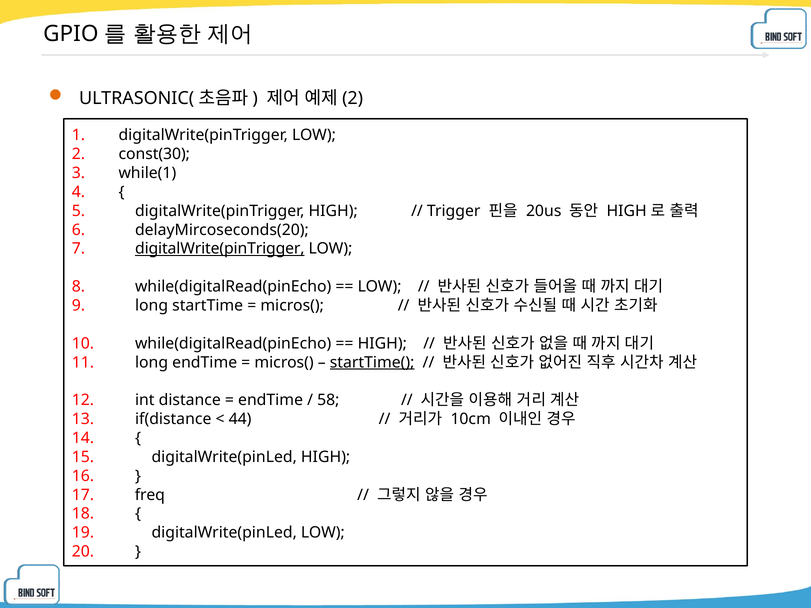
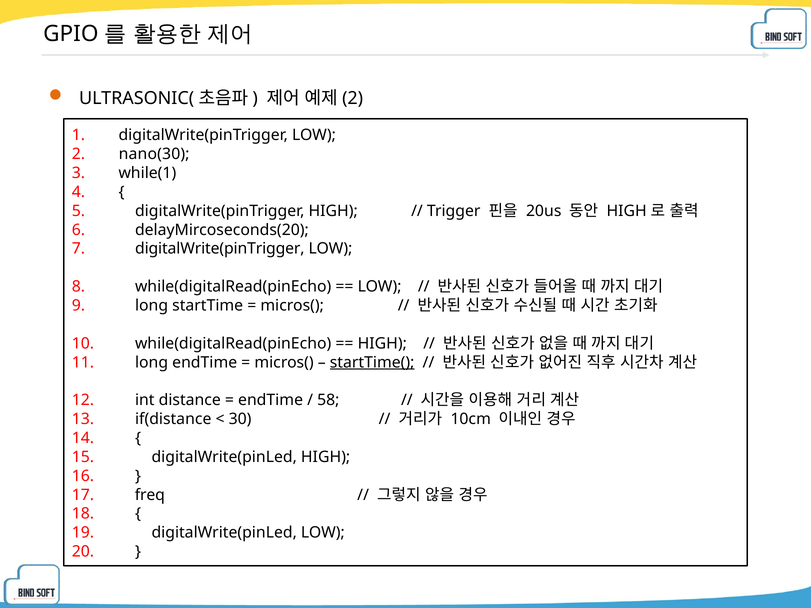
const(30: const(30 -> nano(30
digitalWrite(pinTrigger at (220, 249) underline: present -> none
44: 44 -> 30
